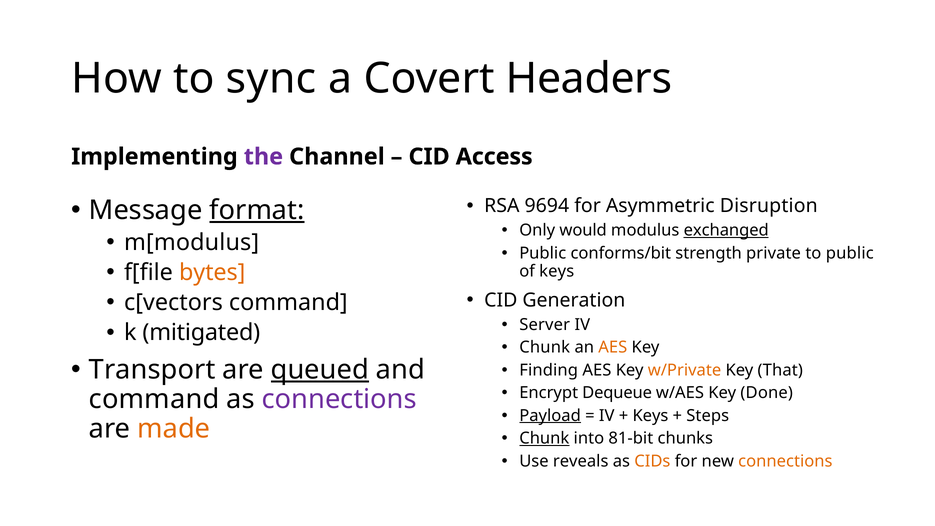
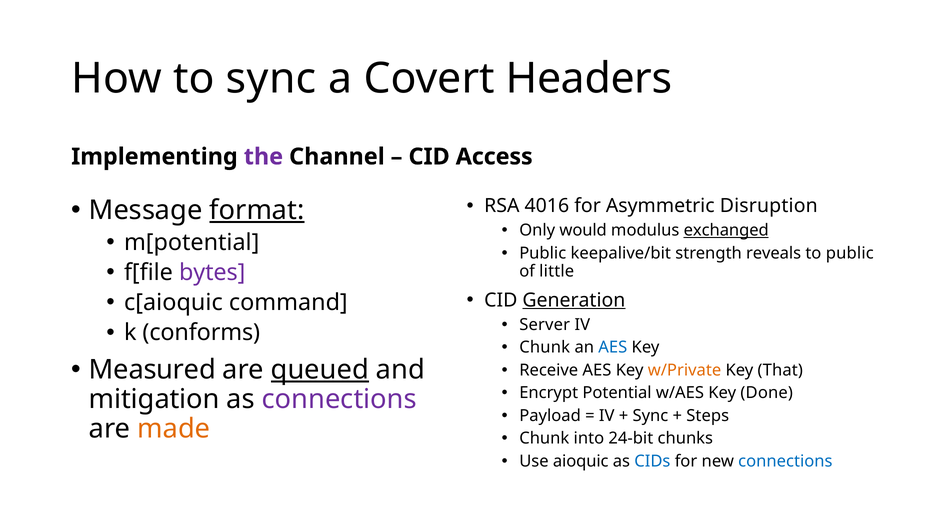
9694: 9694 -> 4016
m[modulus: m[modulus -> m[potential
conforms/bit: conforms/bit -> keepalive/bit
private: private -> reveals
bytes colour: orange -> purple
of keys: keys -> little
Generation underline: none -> present
c[vectors: c[vectors -> c[aioquic
mitigated: mitigated -> conforms
AES at (613, 347) colour: orange -> blue
Transport: Transport -> Measured
Finding: Finding -> Receive
Dequeue: Dequeue -> Potential
command at (154, 399): command -> mitigation
Payload underline: present -> none
Keys at (650, 416): Keys -> Sync
Chunk at (544, 438) underline: present -> none
81-bit: 81-bit -> 24-bit
reveals: reveals -> aioquic
CIDs colour: orange -> blue
connections at (785, 461) colour: orange -> blue
